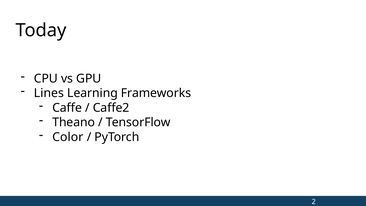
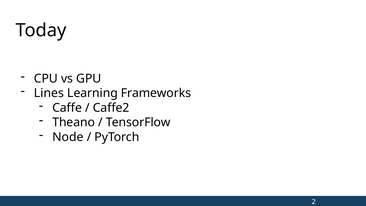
Color: Color -> Node
